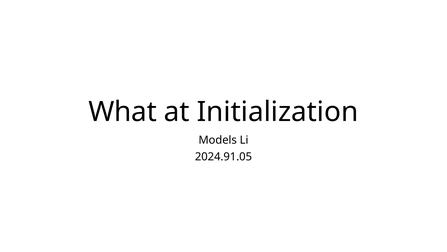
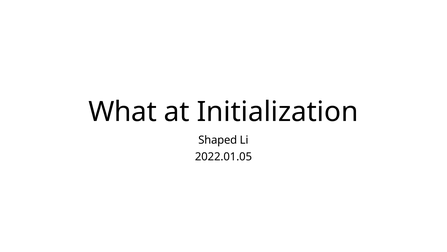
Models: Models -> Shaped
2024.91.05: 2024.91.05 -> 2022.01.05
